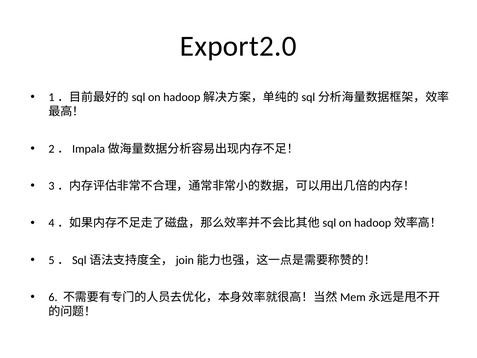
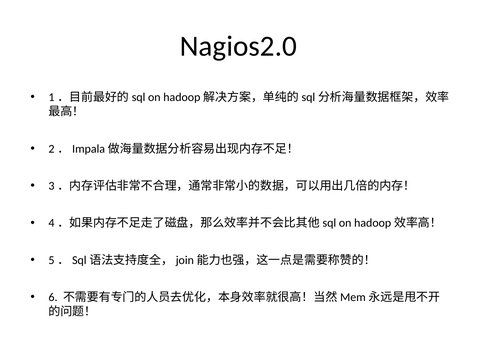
Export2.0: Export2.0 -> Nagios2.0
